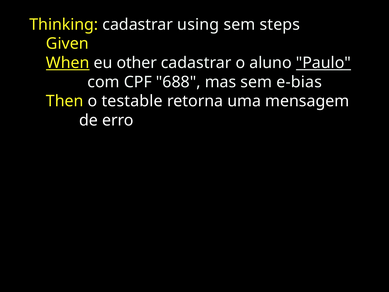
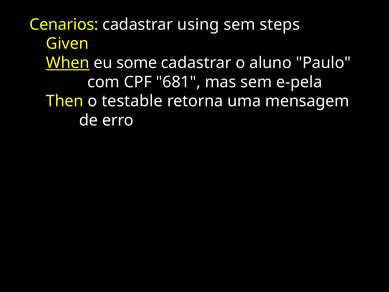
Thinking: Thinking -> Cenarios
other: other -> some
Paulo underline: present -> none
688: 688 -> 681
e-bias: e-bias -> e-pela
